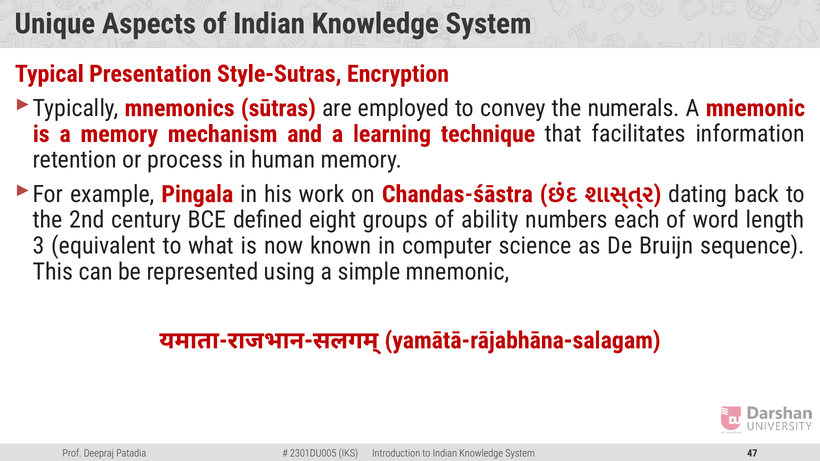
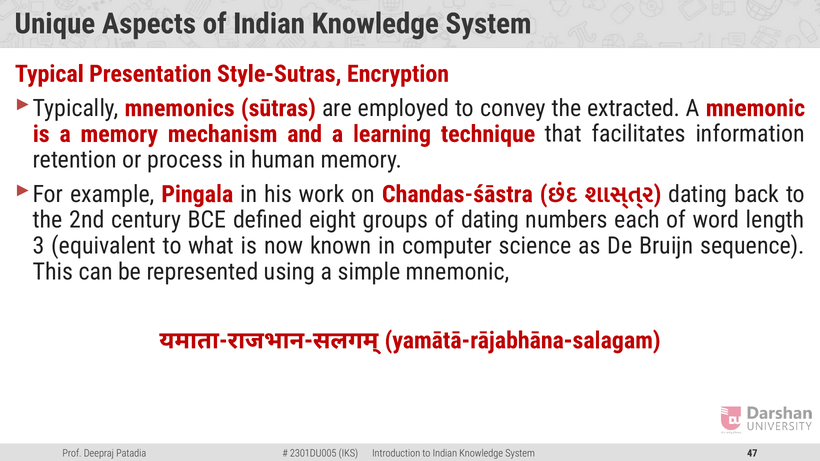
numerals: numerals -> extracted
of ability: ability -> dating
